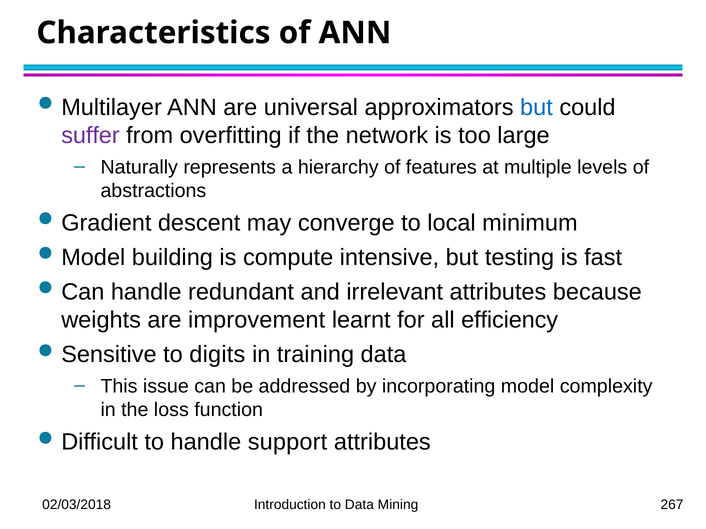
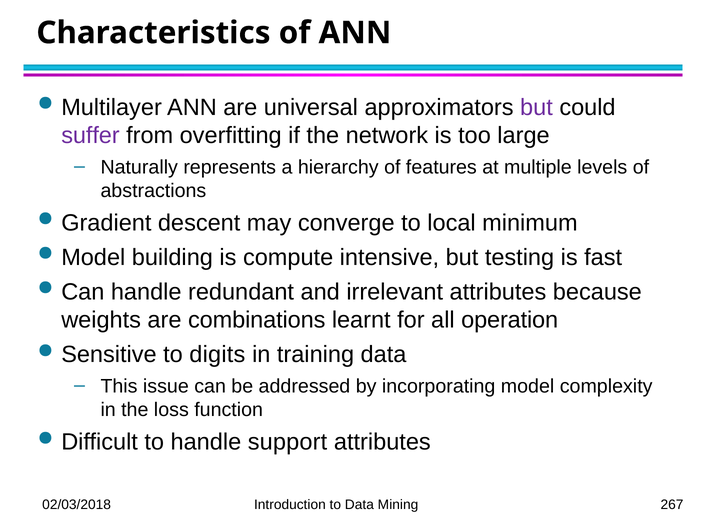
but at (536, 107) colour: blue -> purple
improvement: improvement -> combinations
efficiency: efficiency -> operation
